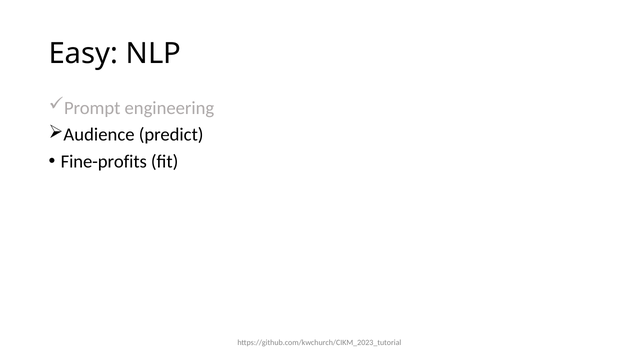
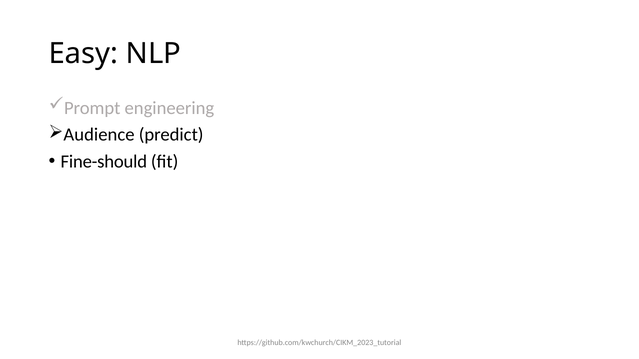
Fine-profits: Fine-profits -> Fine-should
